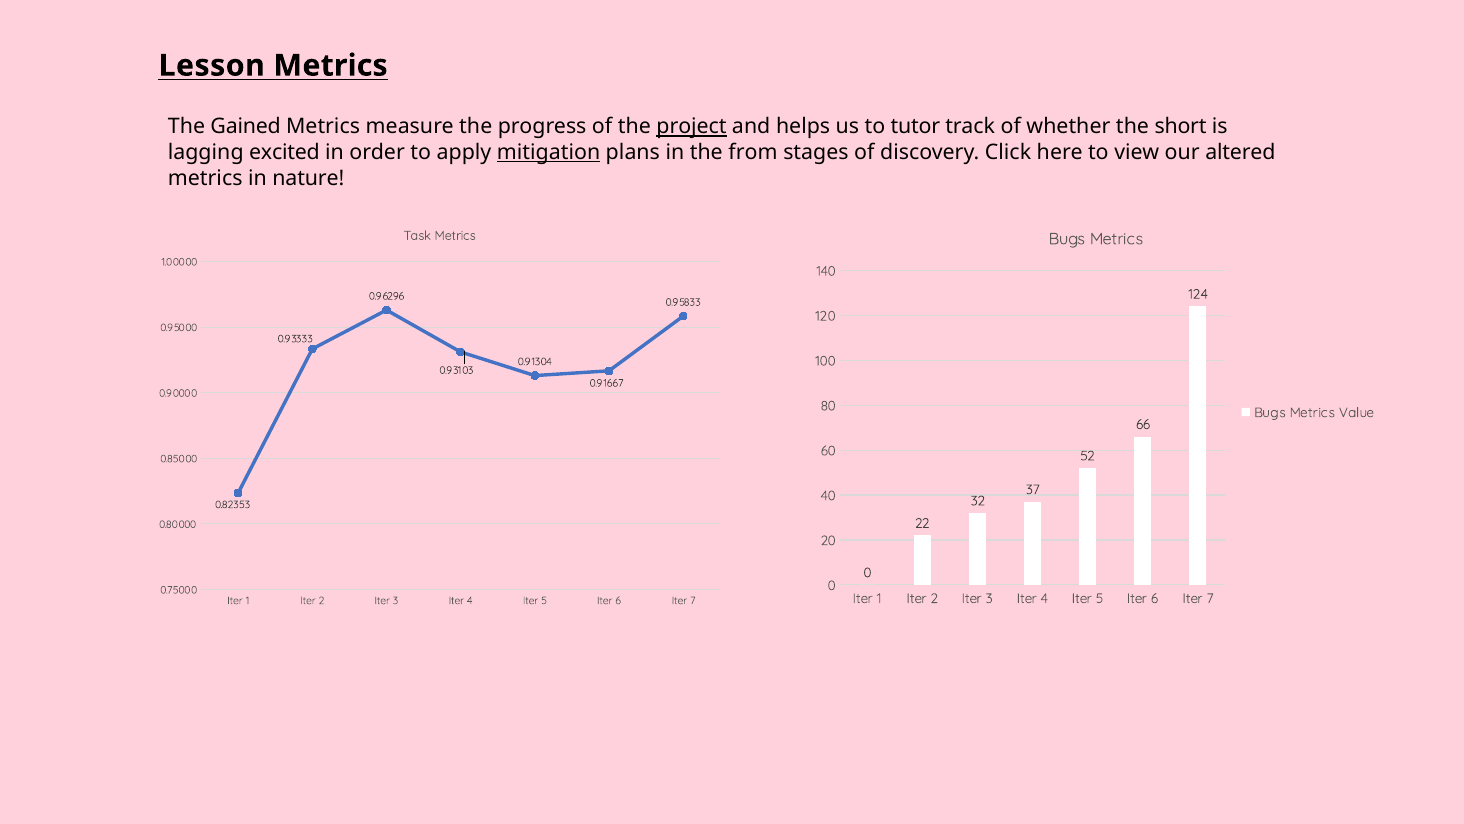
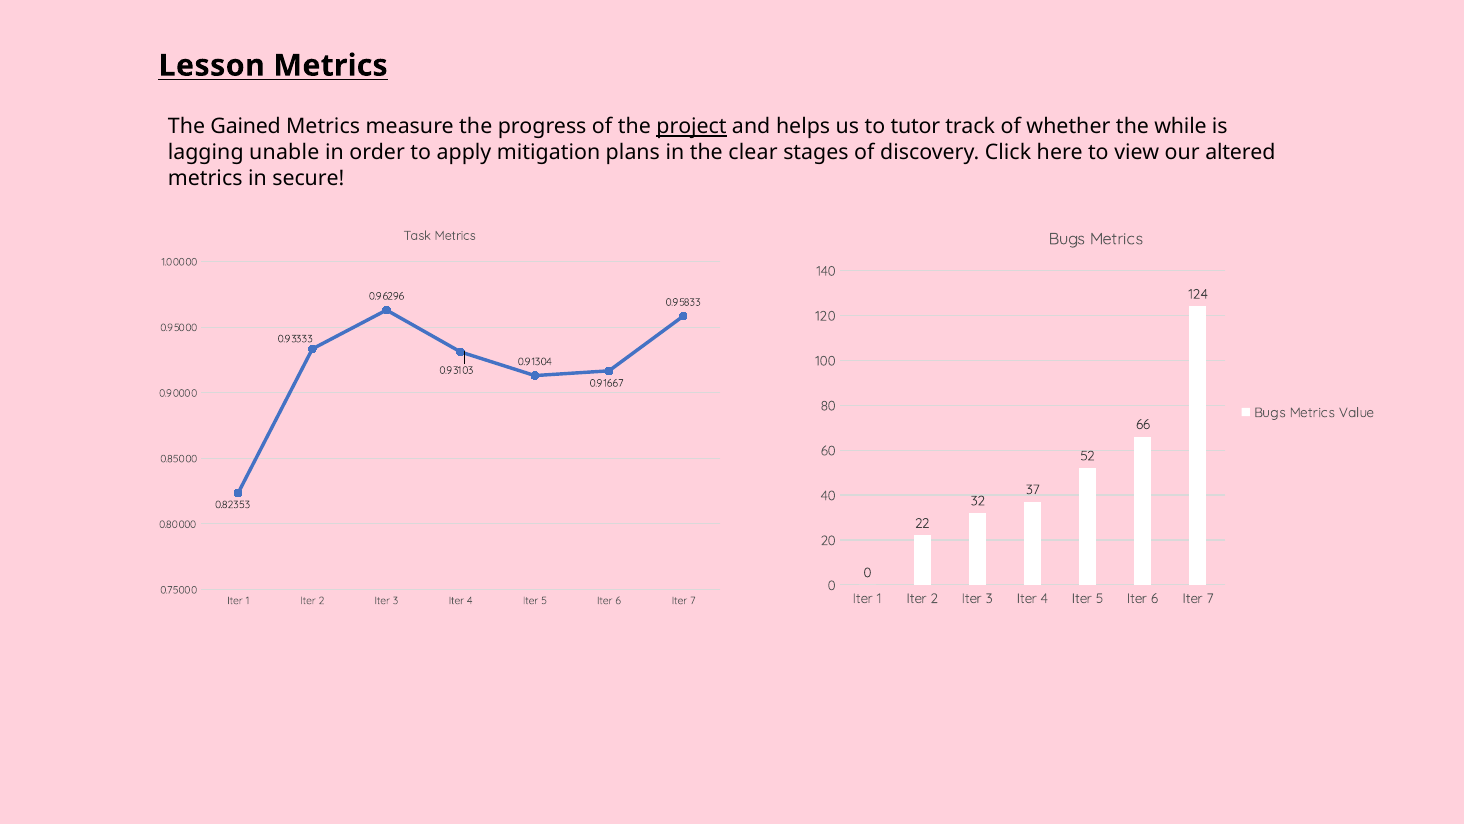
short: short -> while
excited: excited -> unable
mitigation underline: present -> none
from: from -> clear
nature: nature -> secure
